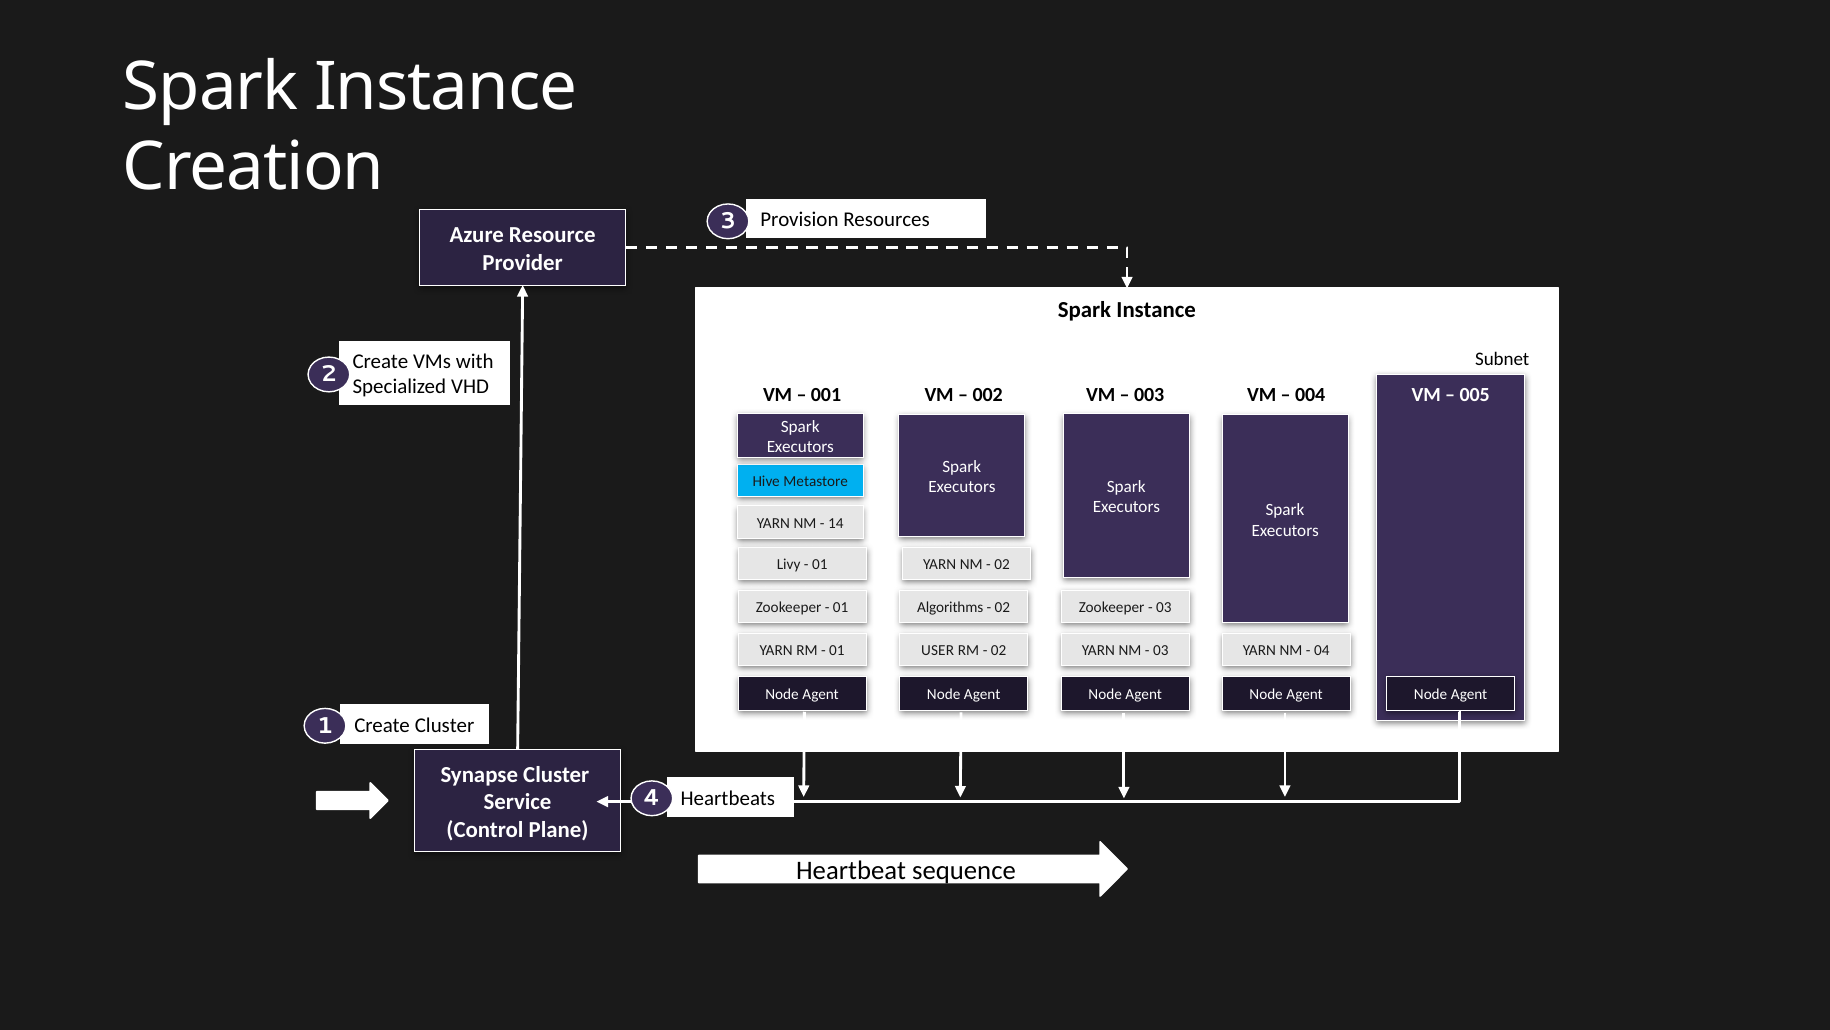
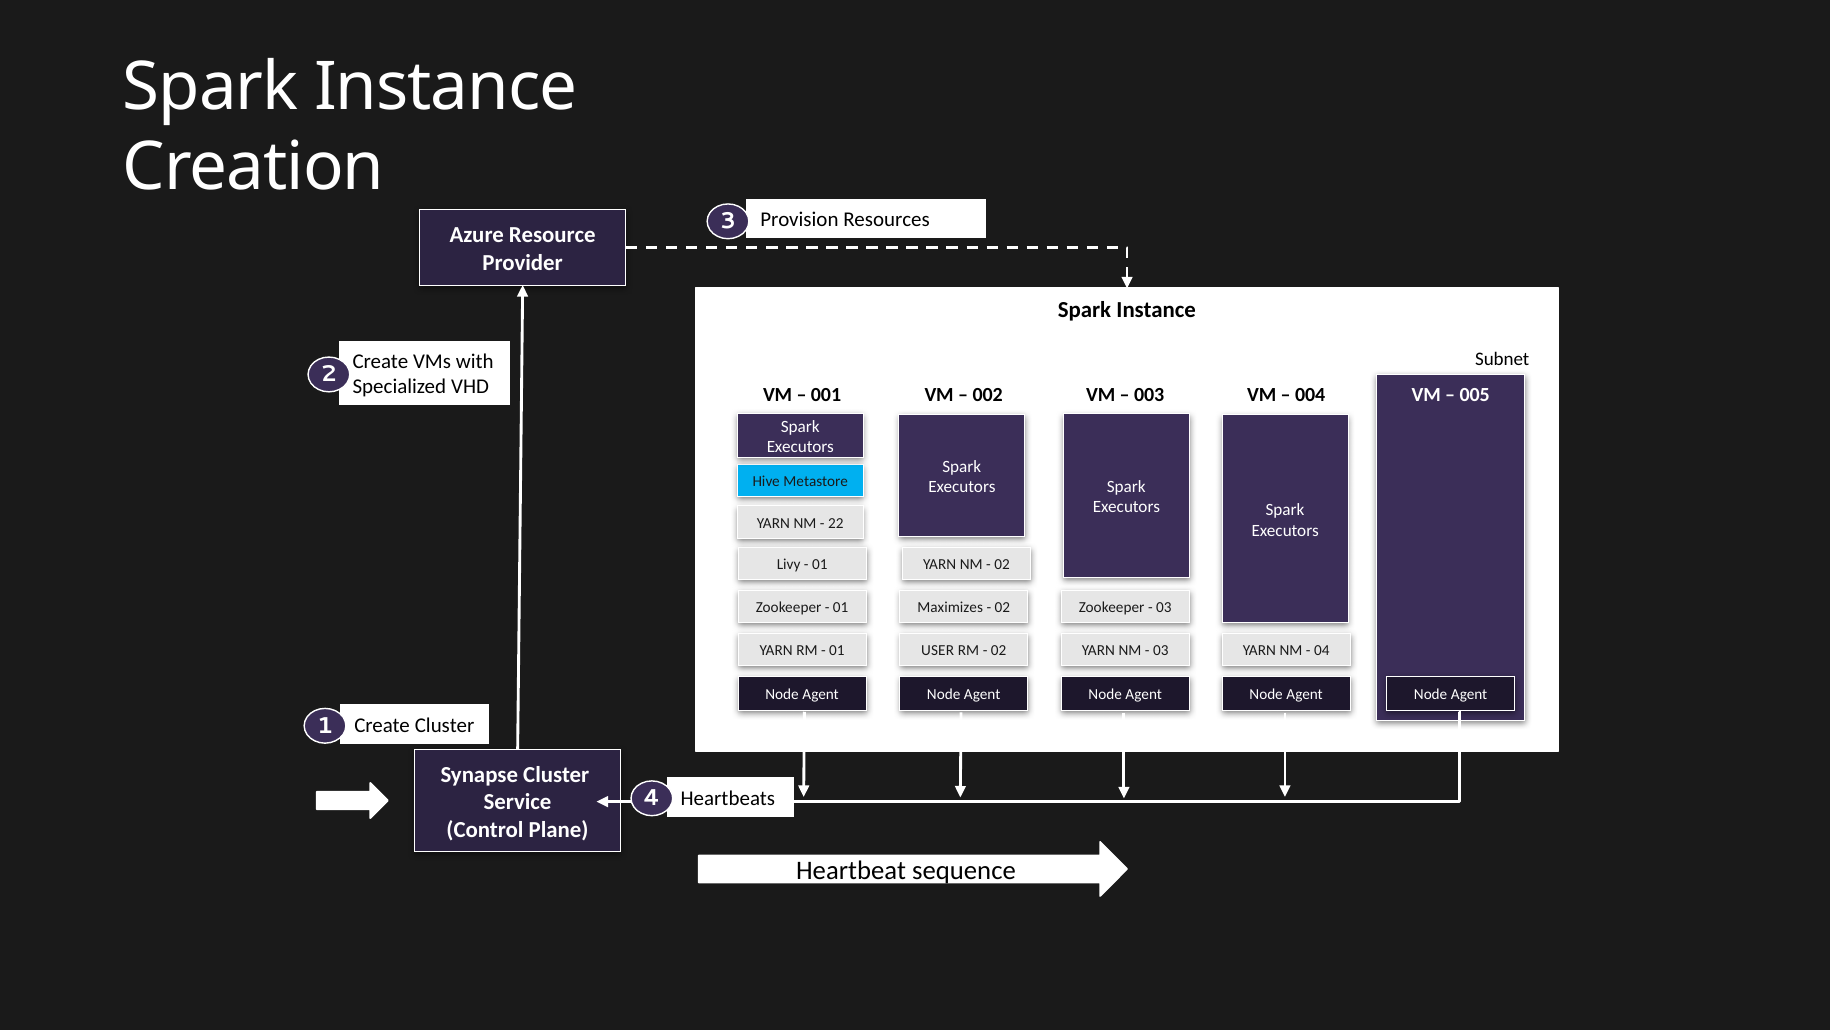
14: 14 -> 22
Algorithms: Algorithms -> Maximizes
